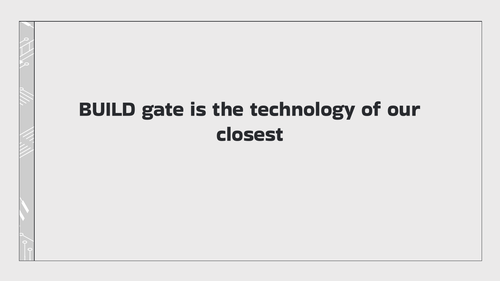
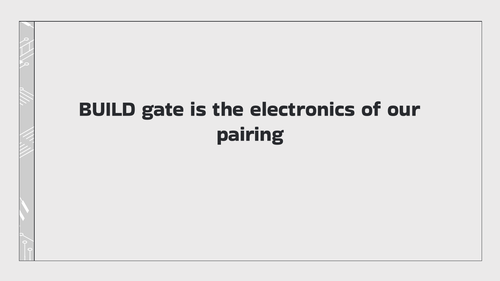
technology: technology -> electronics
closest: closest -> pairing
